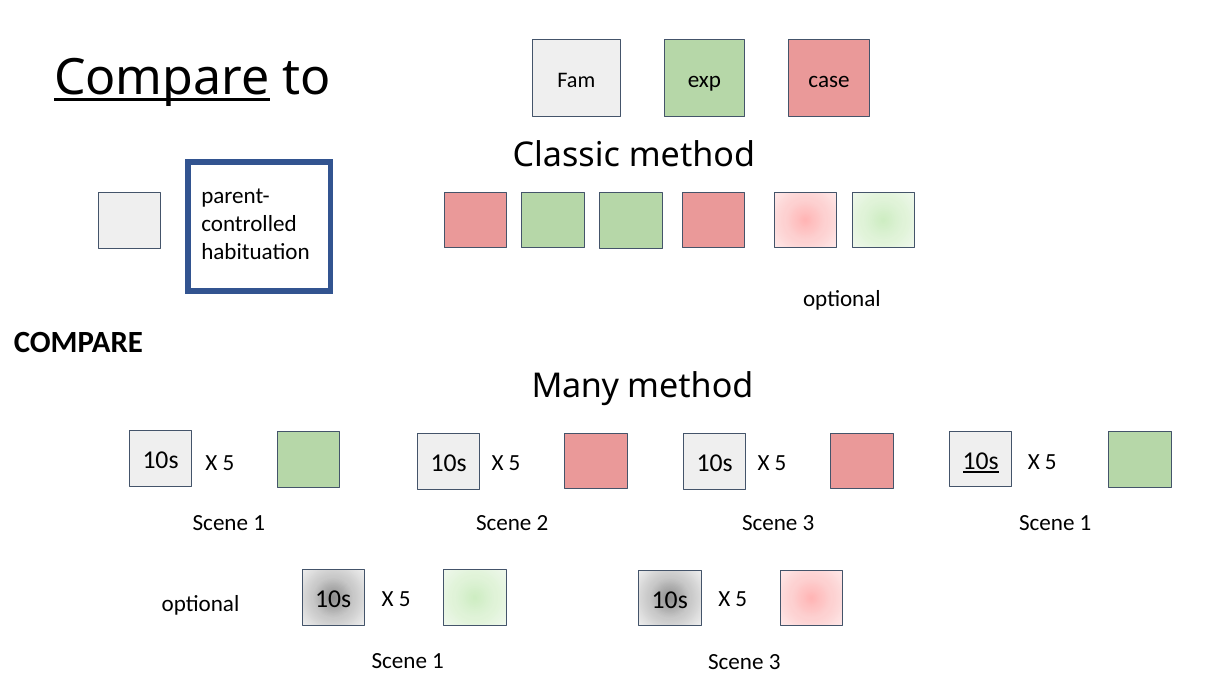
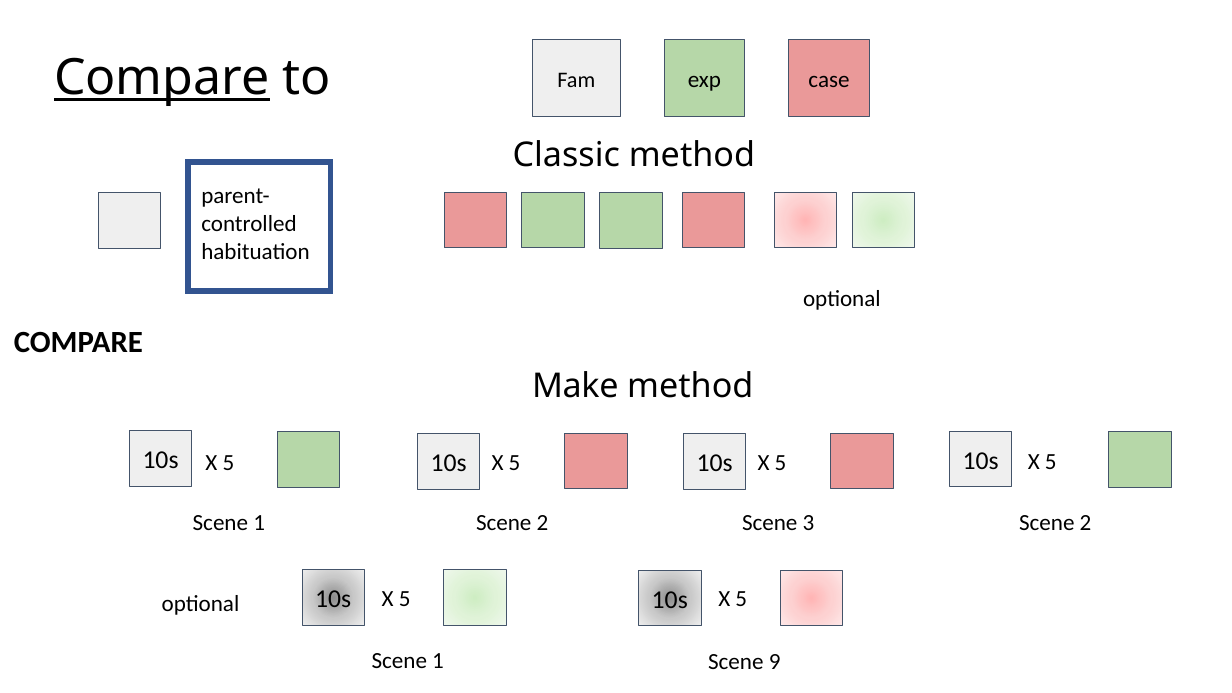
Many: Many -> Make
10s at (981, 461) underline: present -> none
1 at (1086, 523): 1 -> 2
3 at (775, 662): 3 -> 9
